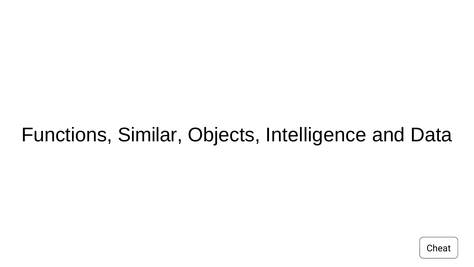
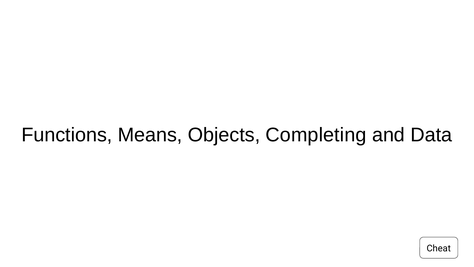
Similar: Similar -> Means
Intelligence: Intelligence -> Completing
